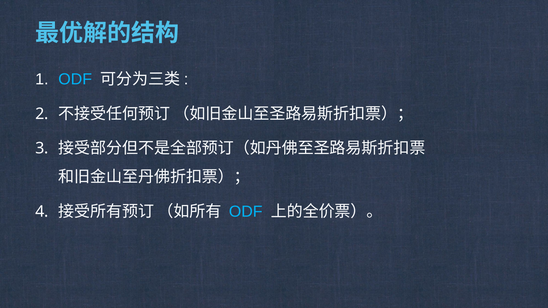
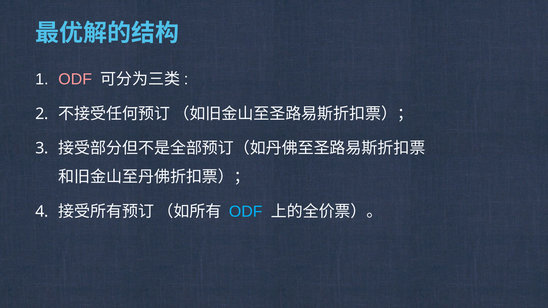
ODF at (75, 79) colour: light blue -> pink
